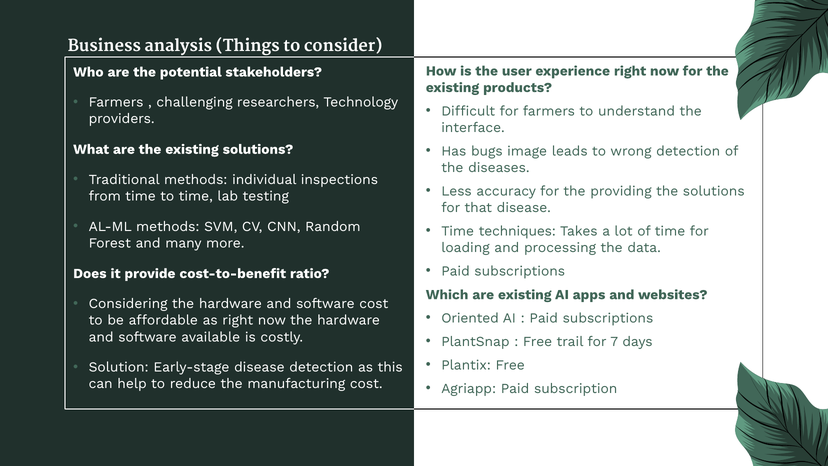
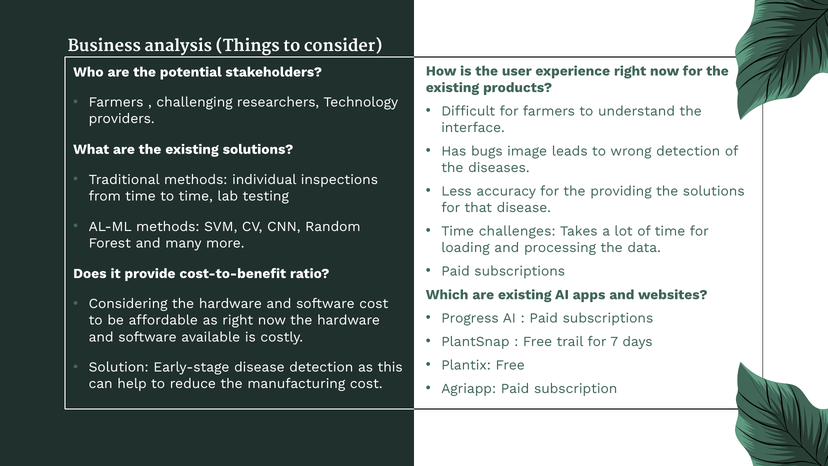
techniques: techniques -> challenges
Oriented: Oriented -> Progress
